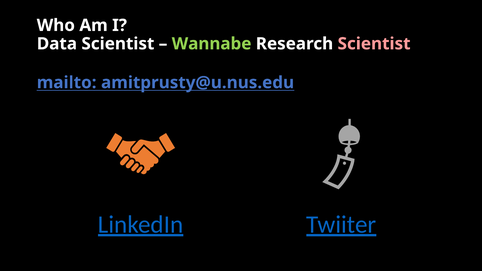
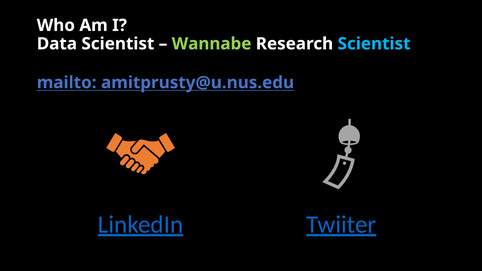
Scientist at (374, 44) colour: pink -> light blue
